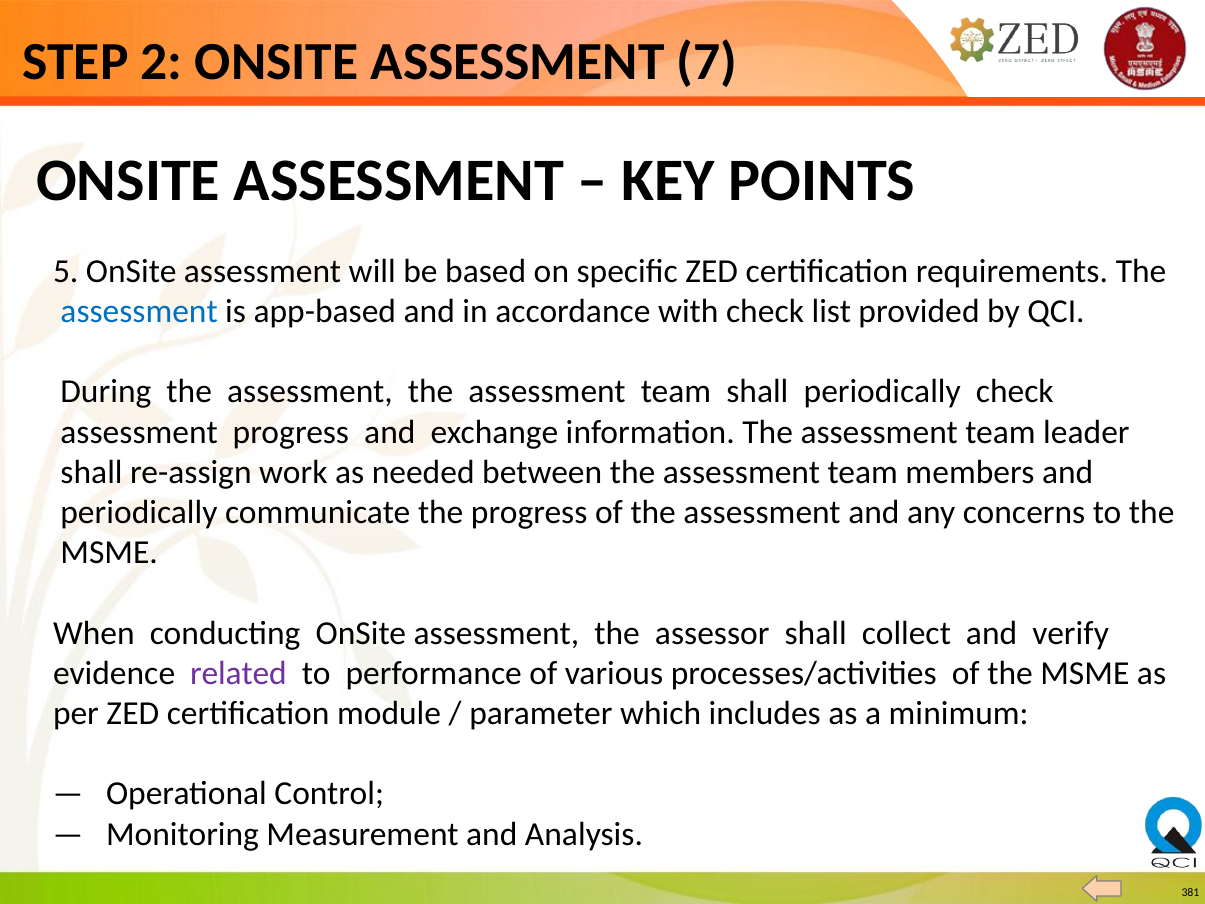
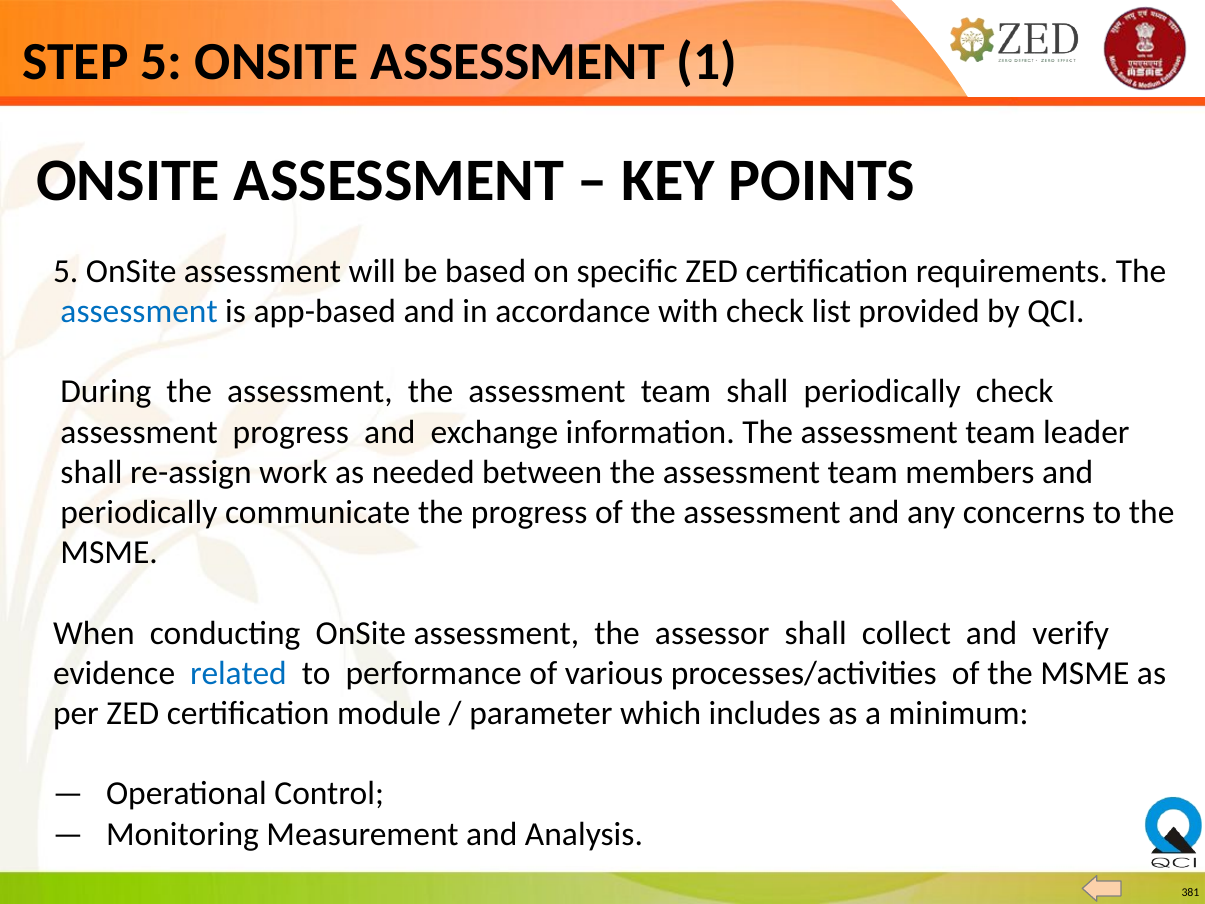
STEP 2: 2 -> 5
7: 7 -> 1
related colour: purple -> blue
